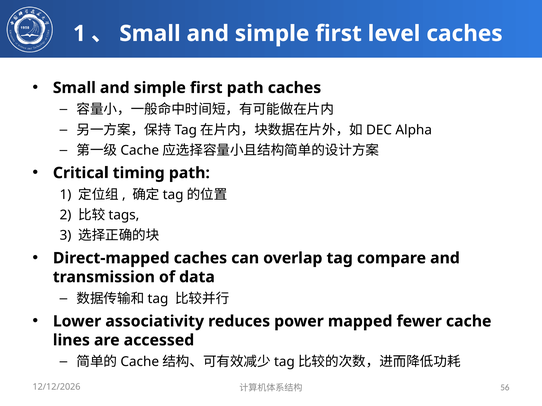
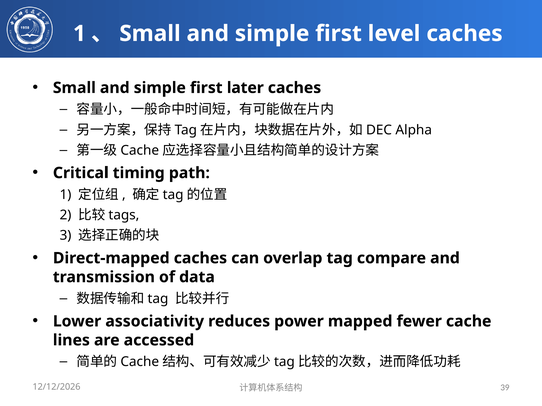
first path: path -> later
56: 56 -> 39
